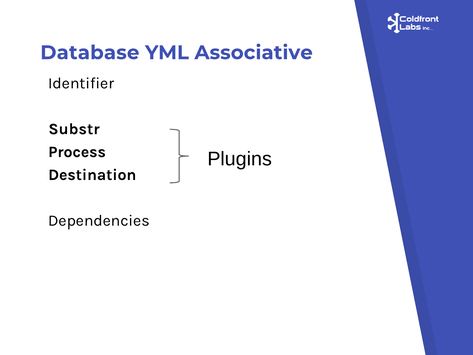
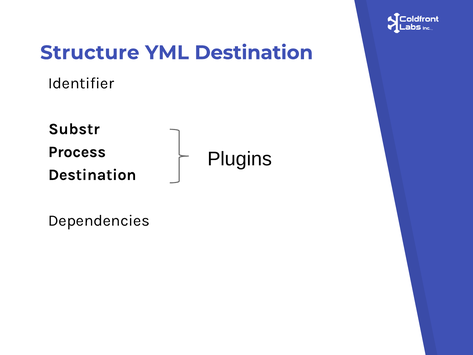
Database: Database -> Structure
YML Associative: Associative -> Destination
